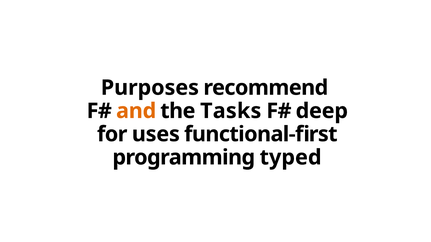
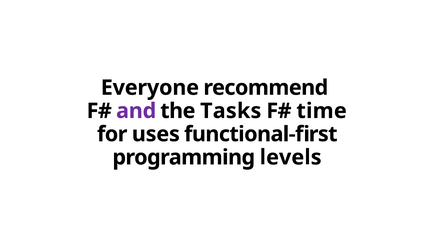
Purposes: Purposes -> Everyone
and colour: orange -> purple
deep: deep -> time
typed: typed -> levels
